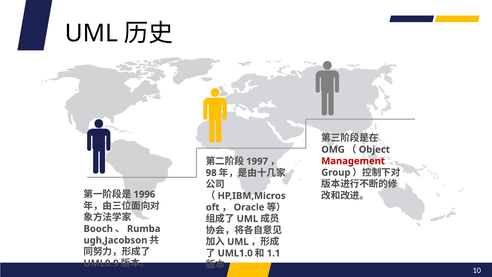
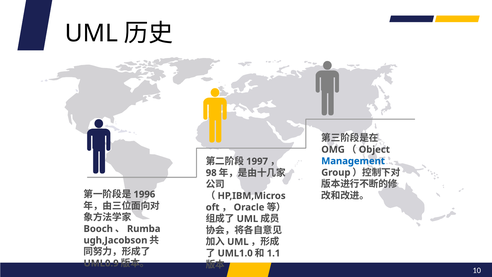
Management colour: red -> blue
